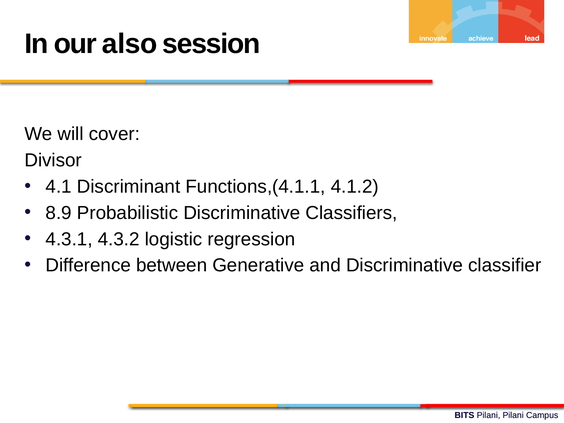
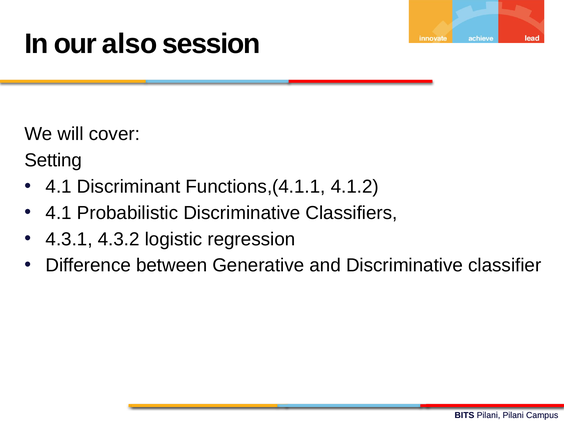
Divisor: Divisor -> Setting
8.9 at (59, 213): 8.9 -> 4.1
